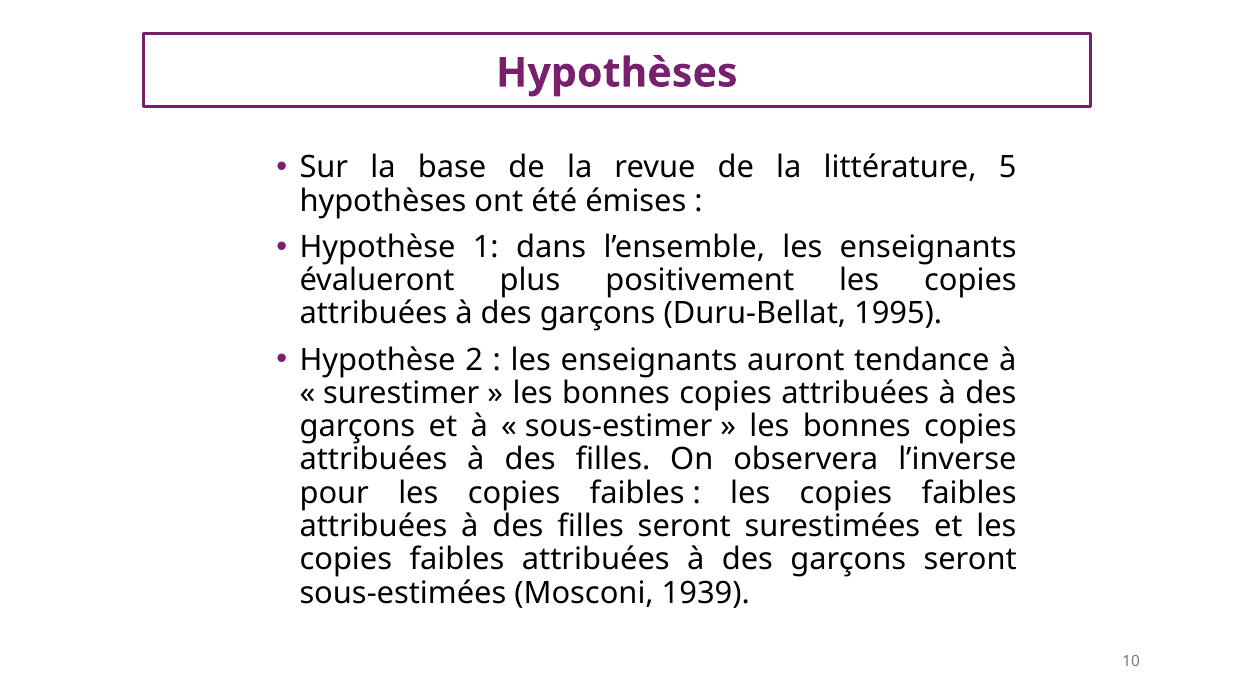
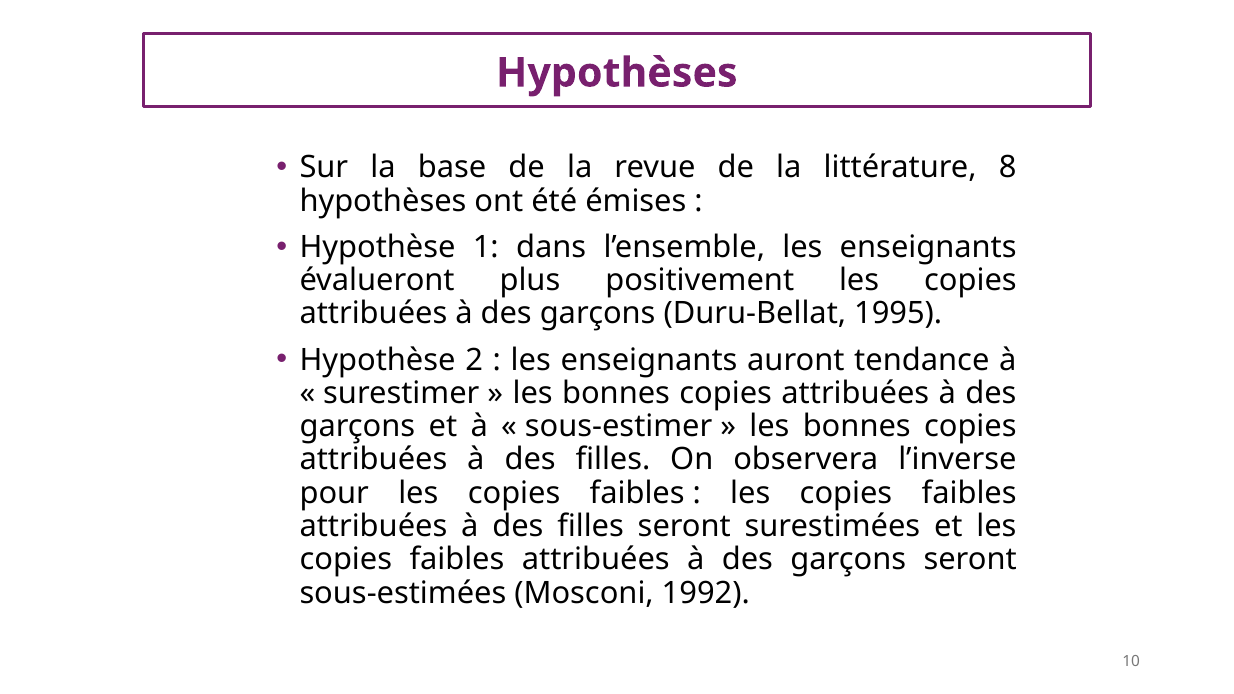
5: 5 -> 8
1939: 1939 -> 1992
